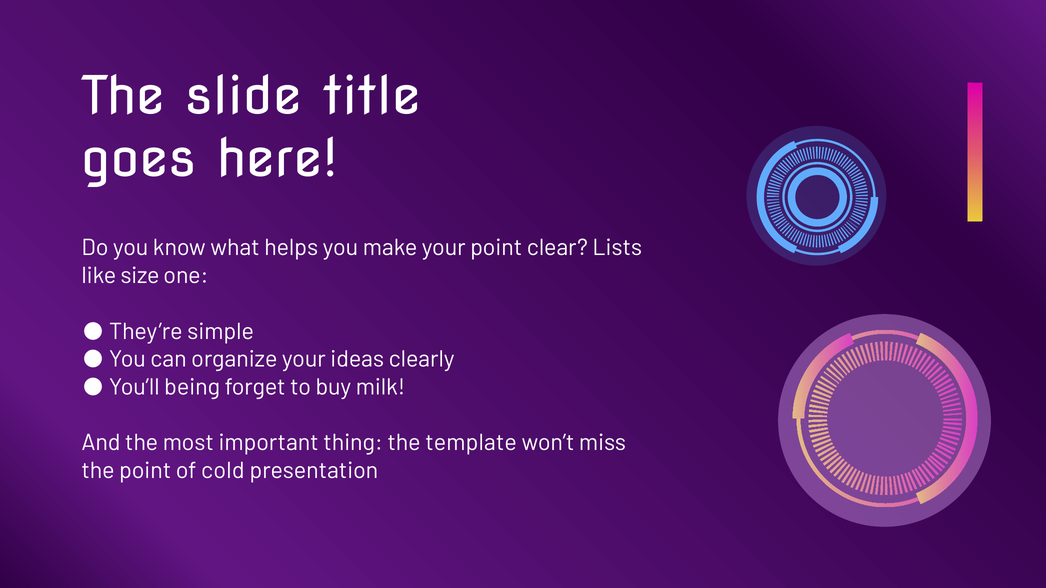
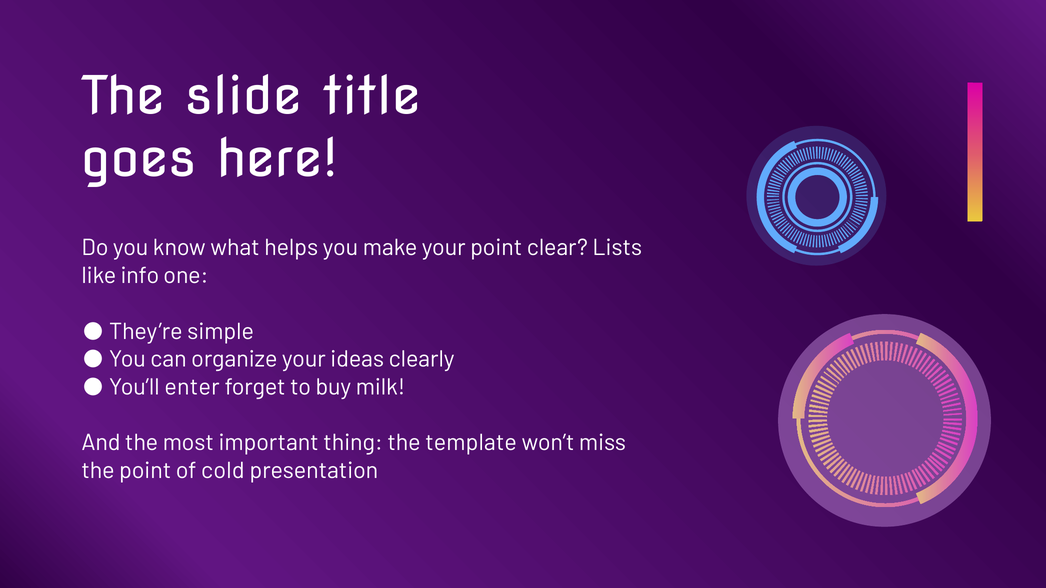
size: size -> info
being: being -> enter
